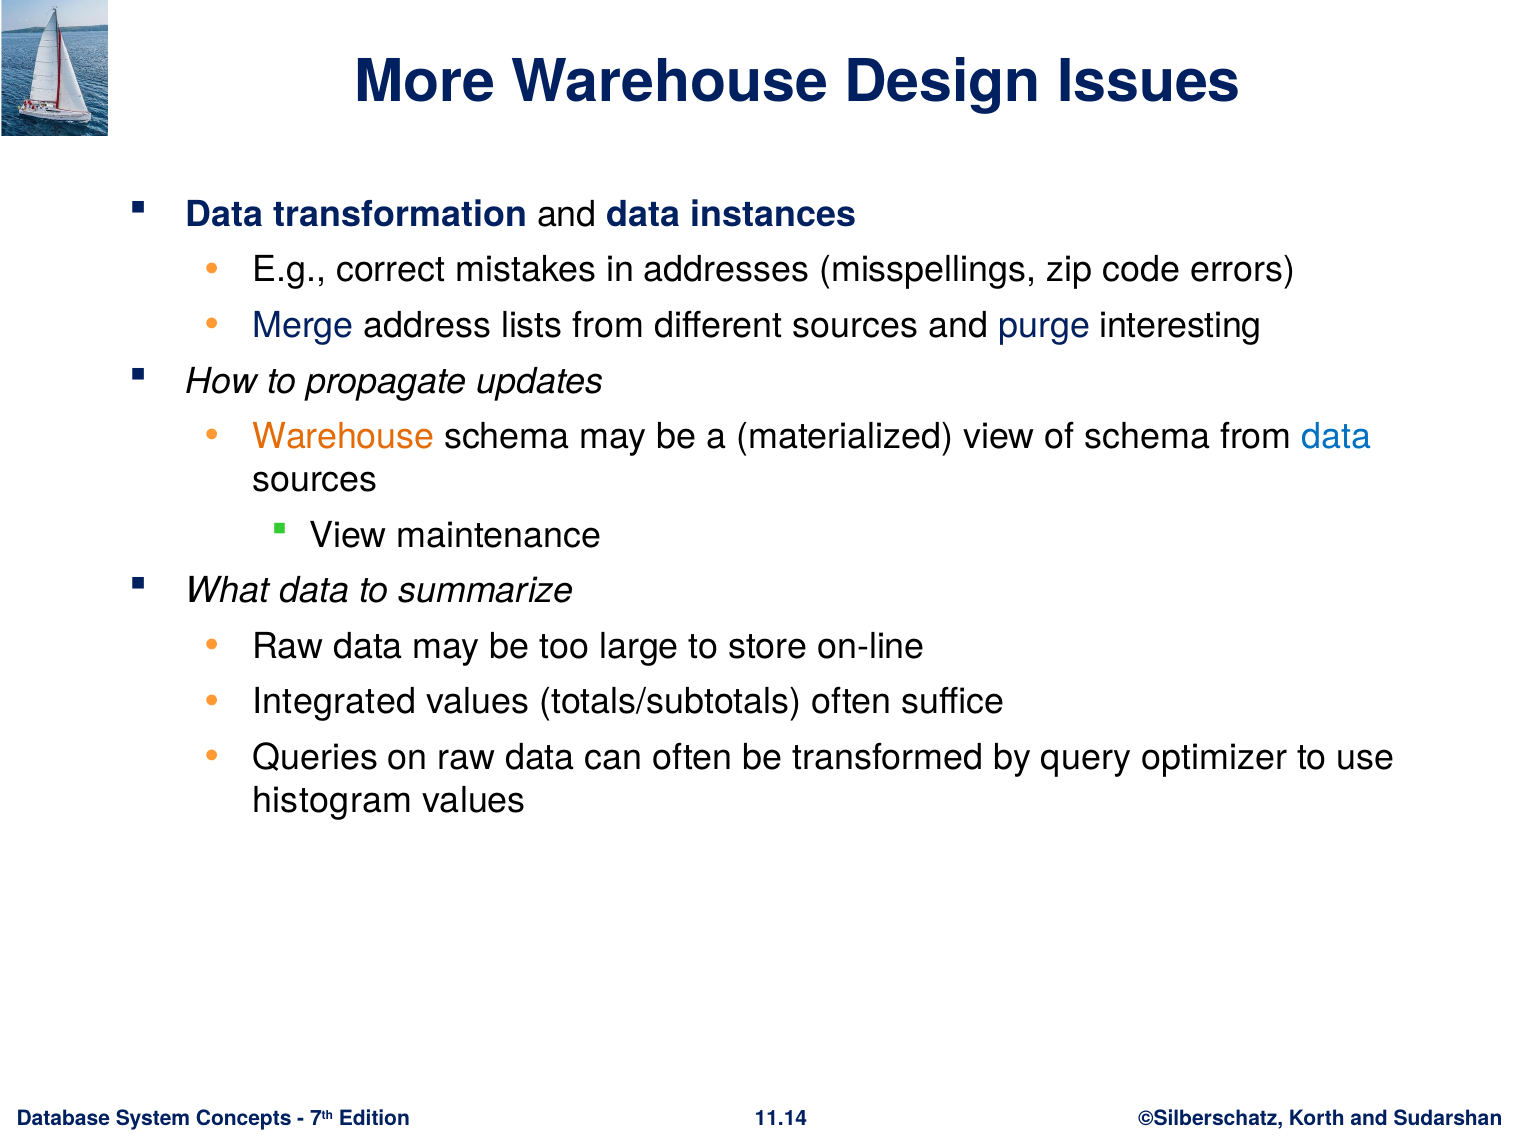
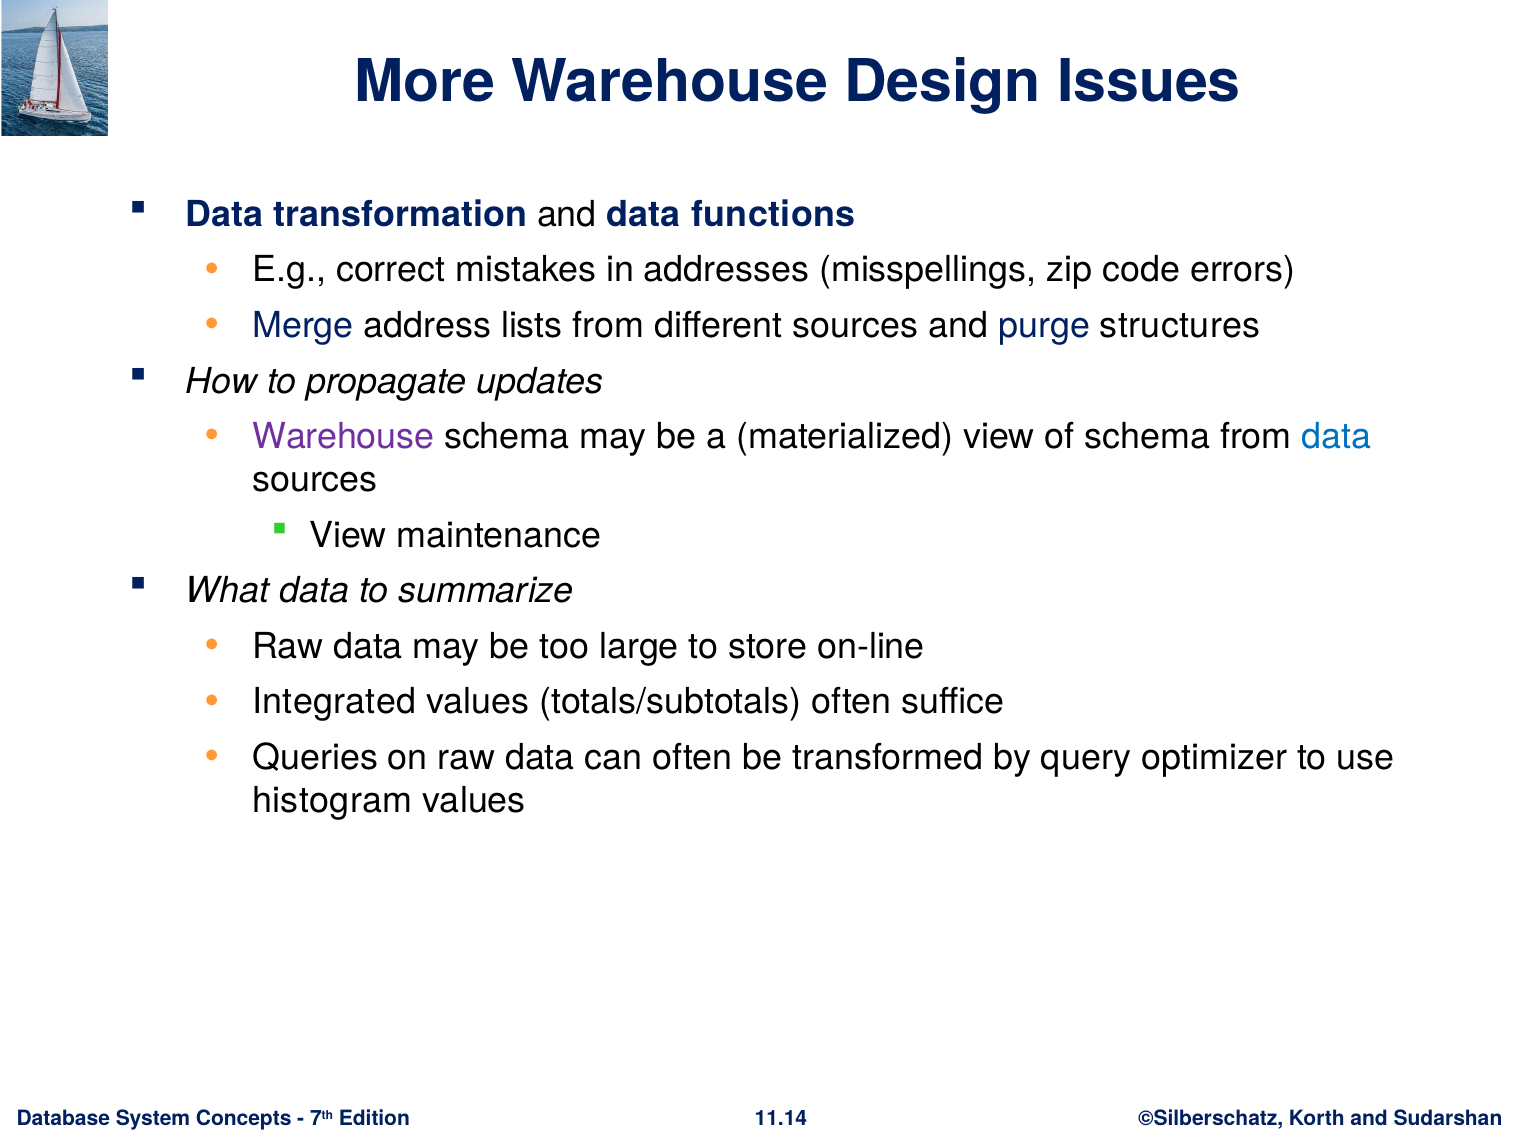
instances: instances -> functions
interesting: interesting -> structures
Warehouse at (343, 437) colour: orange -> purple
